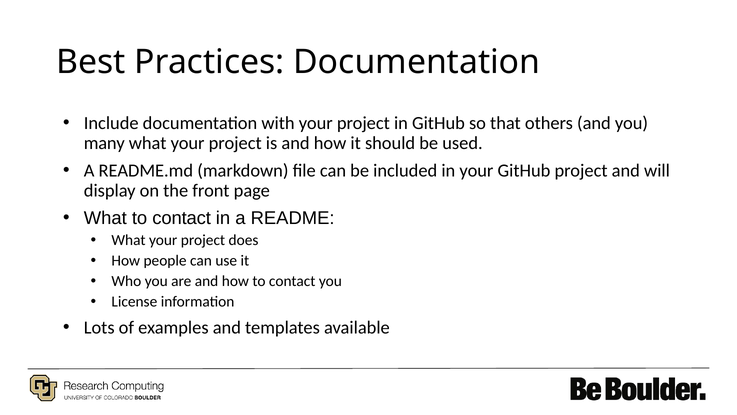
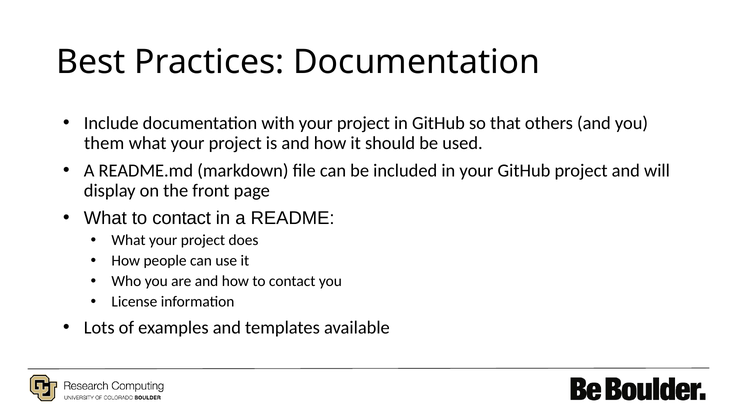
many: many -> them
